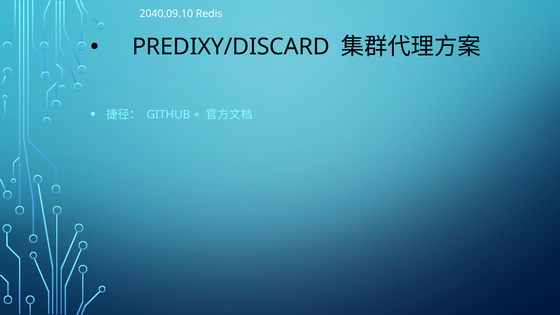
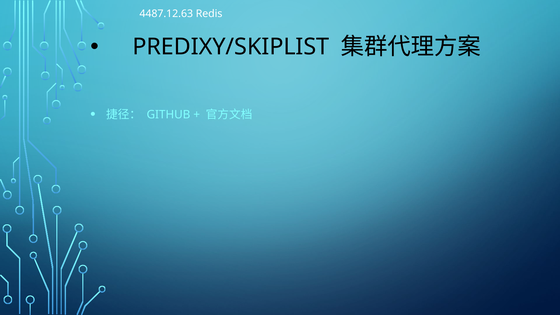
2040.09.10: 2040.09.10 -> 4487.12.63
PREDIXY/DISCARD: PREDIXY/DISCARD -> PREDIXY/SKIPLIST
